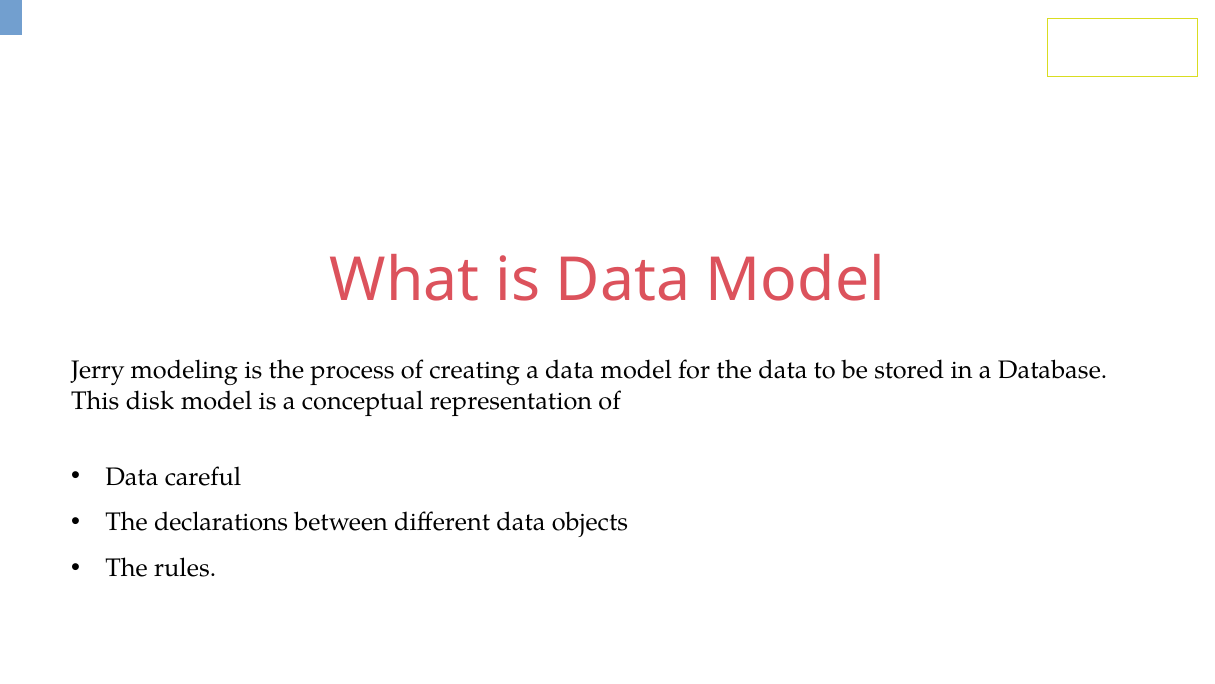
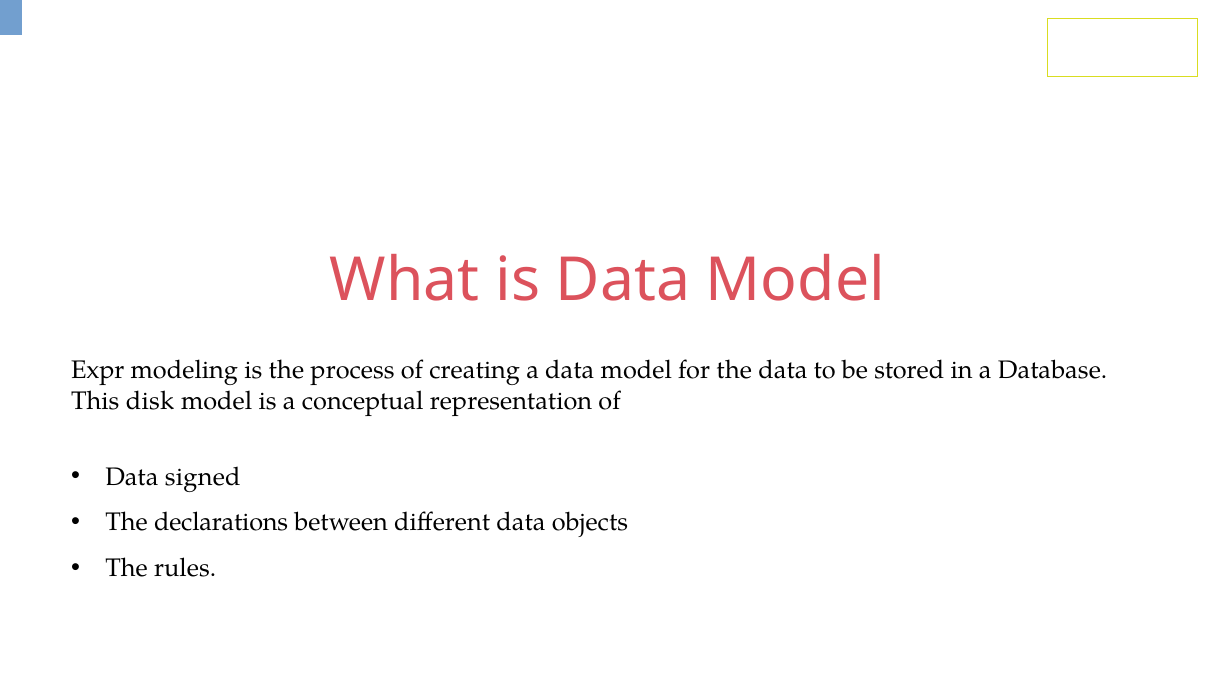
Jerry: Jerry -> Expr
careful: careful -> signed
